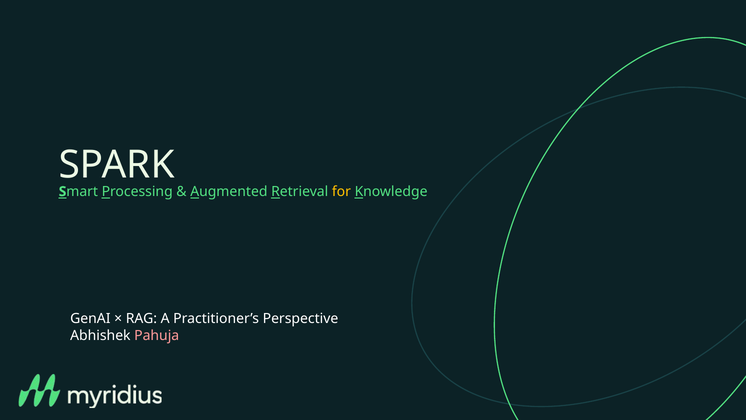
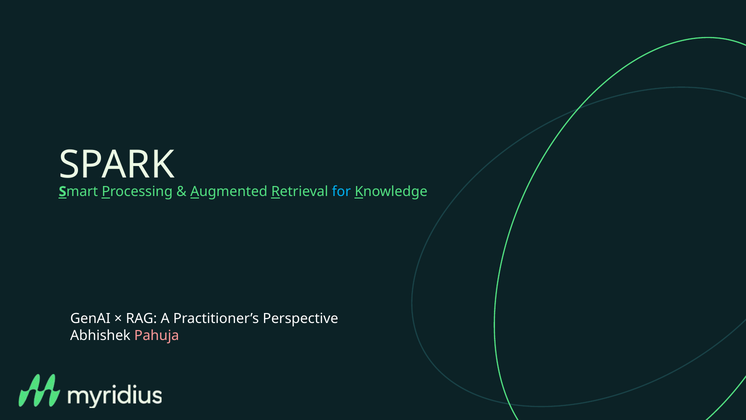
for colour: yellow -> light blue
